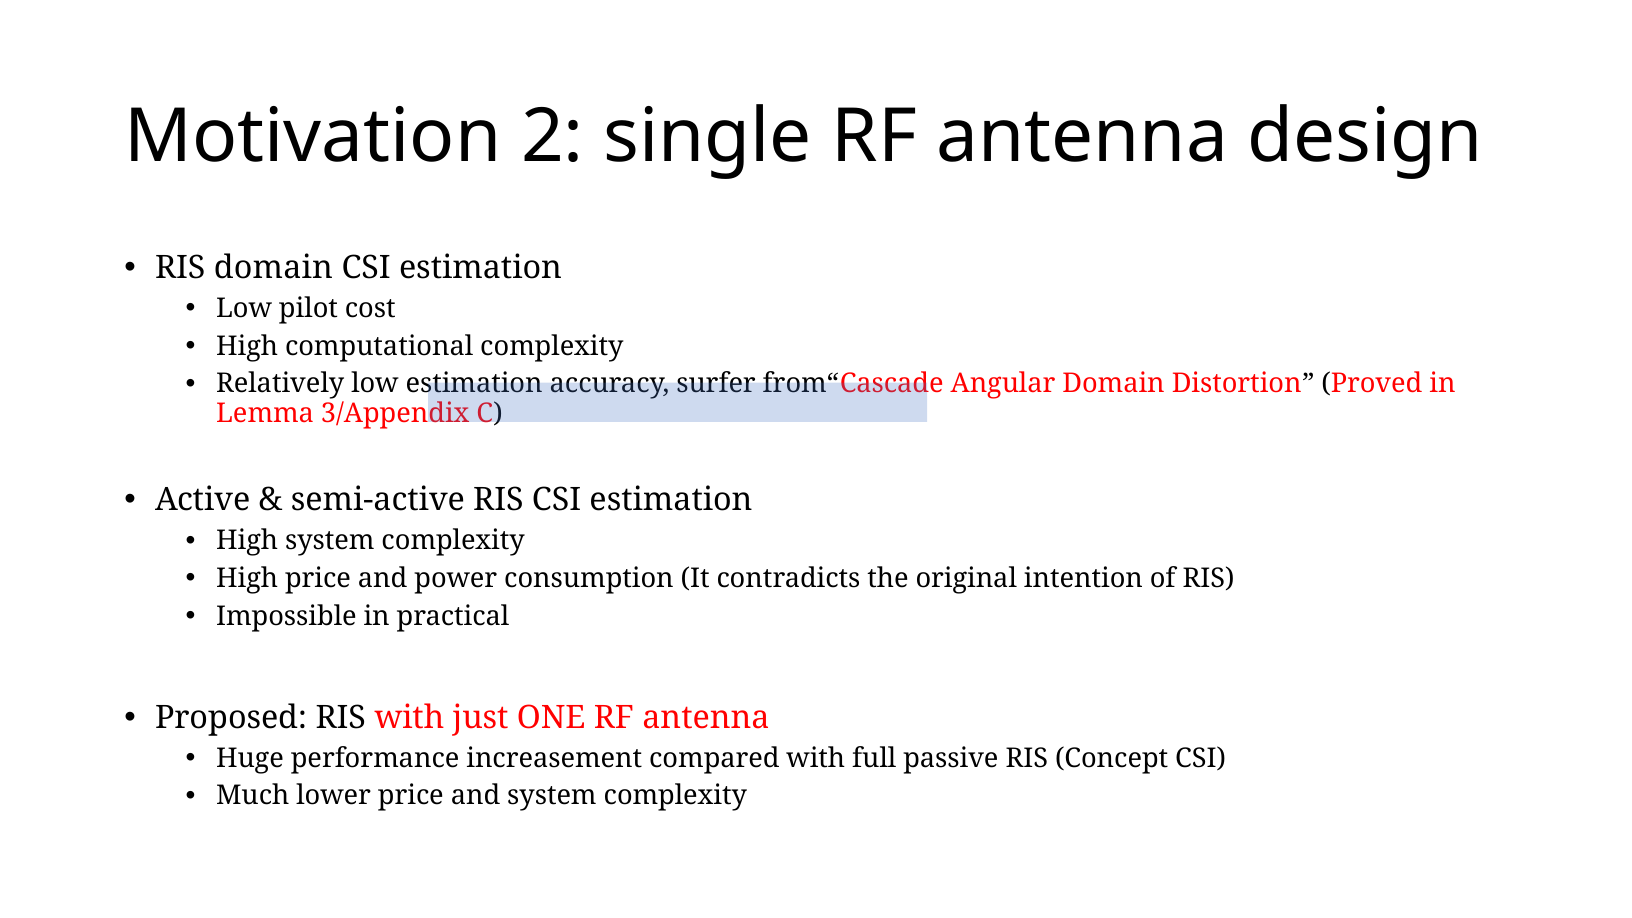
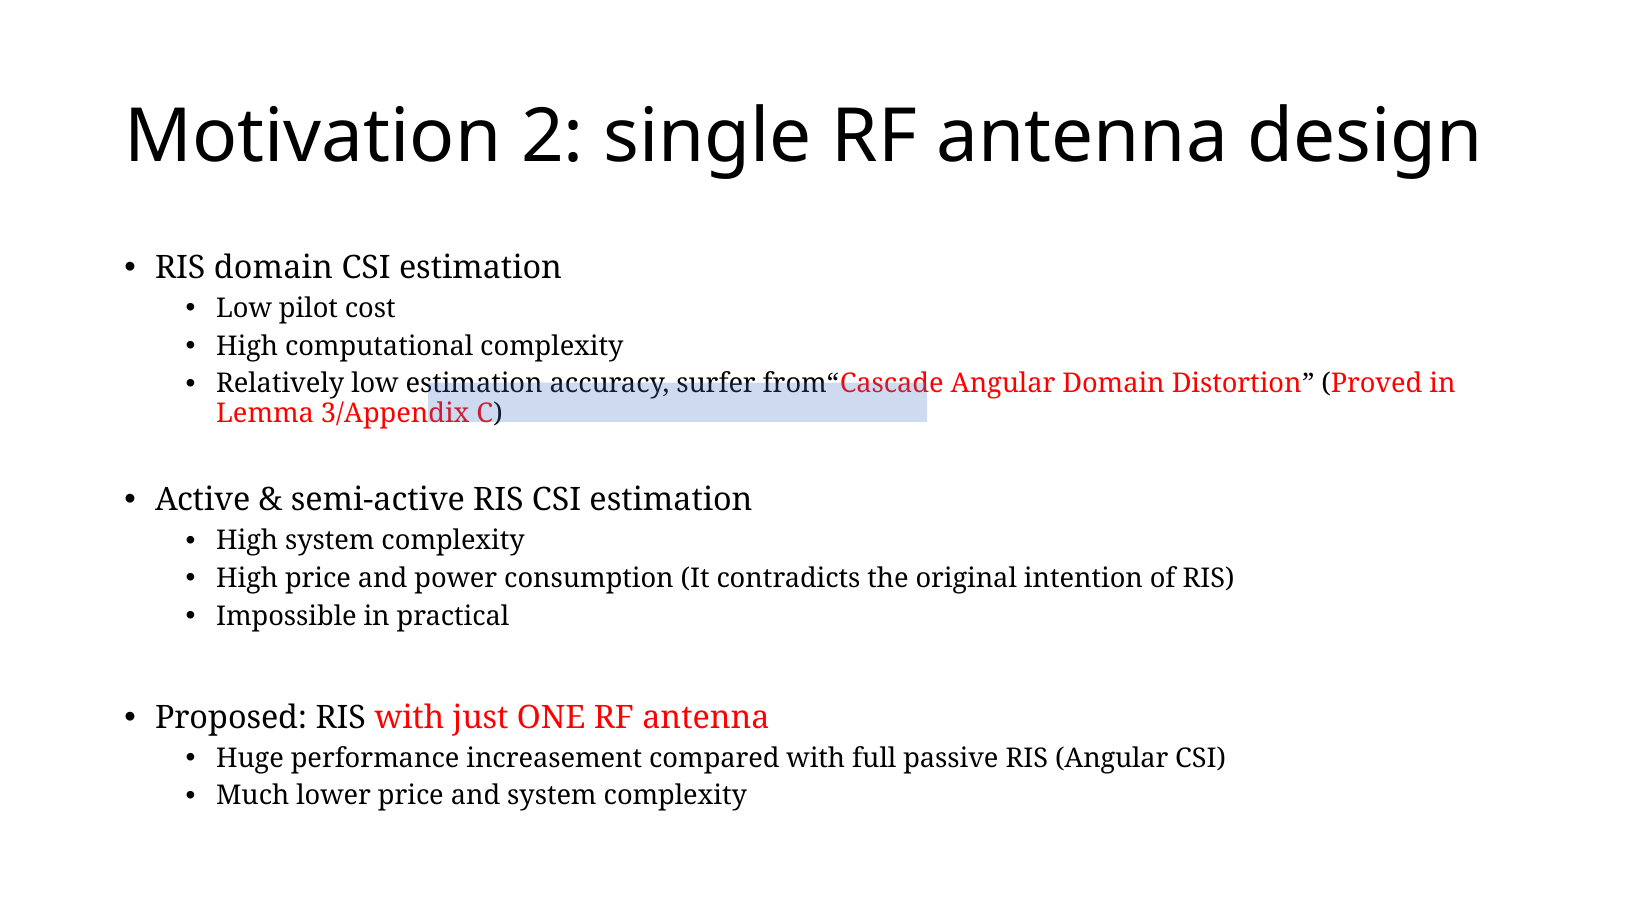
RIS Concept: Concept -> Angular
